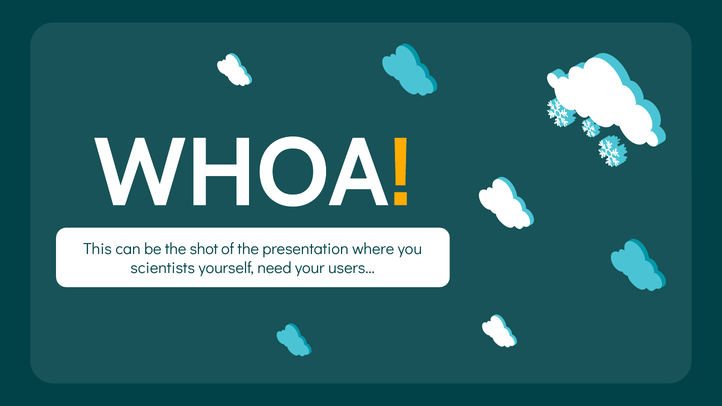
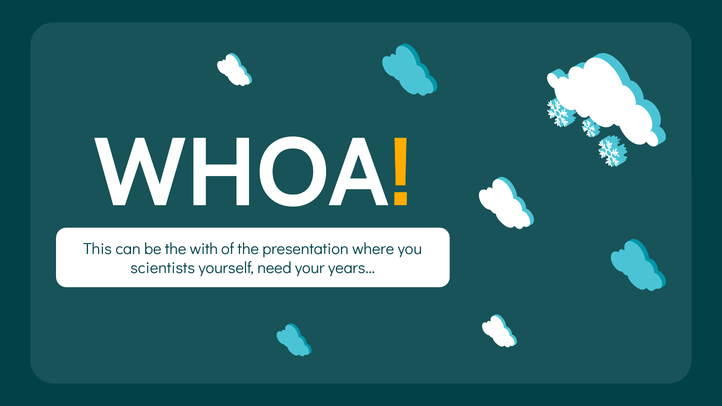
shot: shot -> with
users…: users… -> years…
